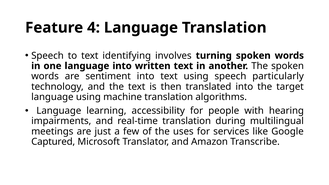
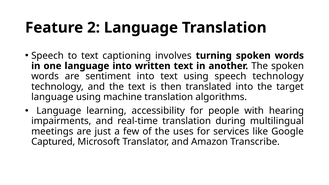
4: 4 -> 2
identifying: identifying -> captioning
speech particularly: particularly -> technology
